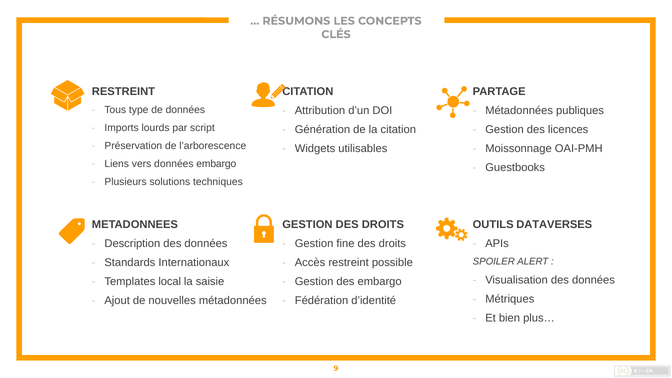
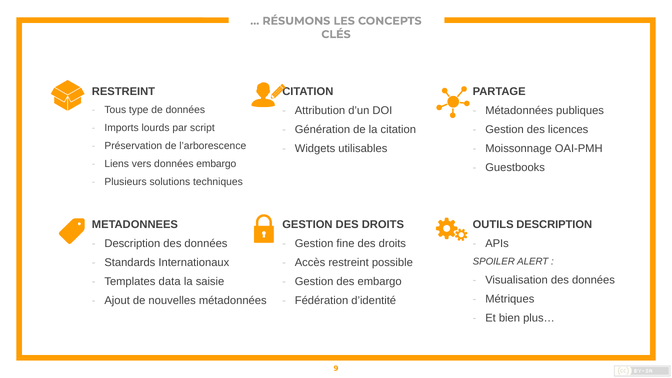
OUTILS DATAVERSES: DATAVERSES -> DESCRIPTION
local: local -> data
